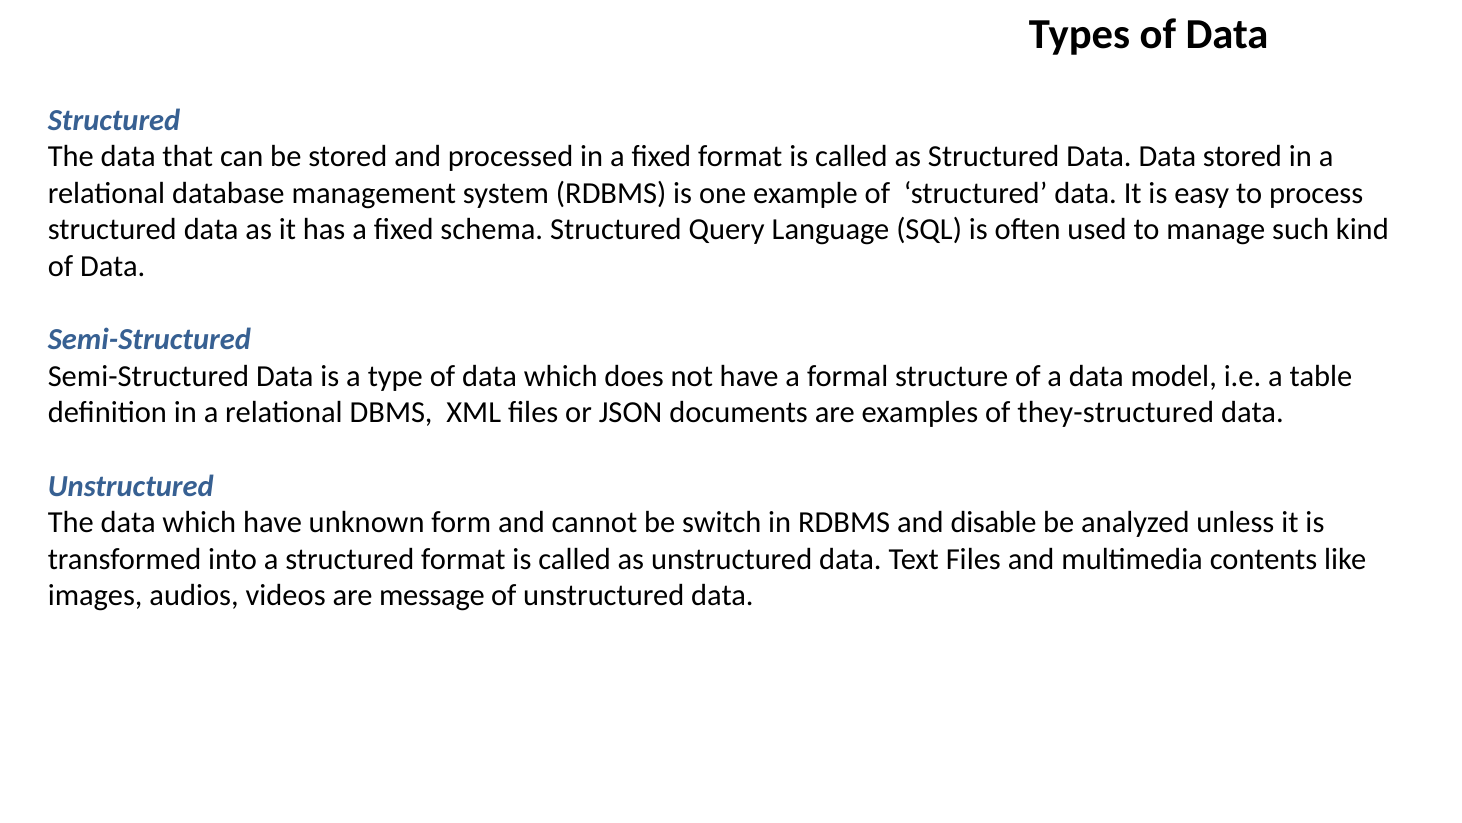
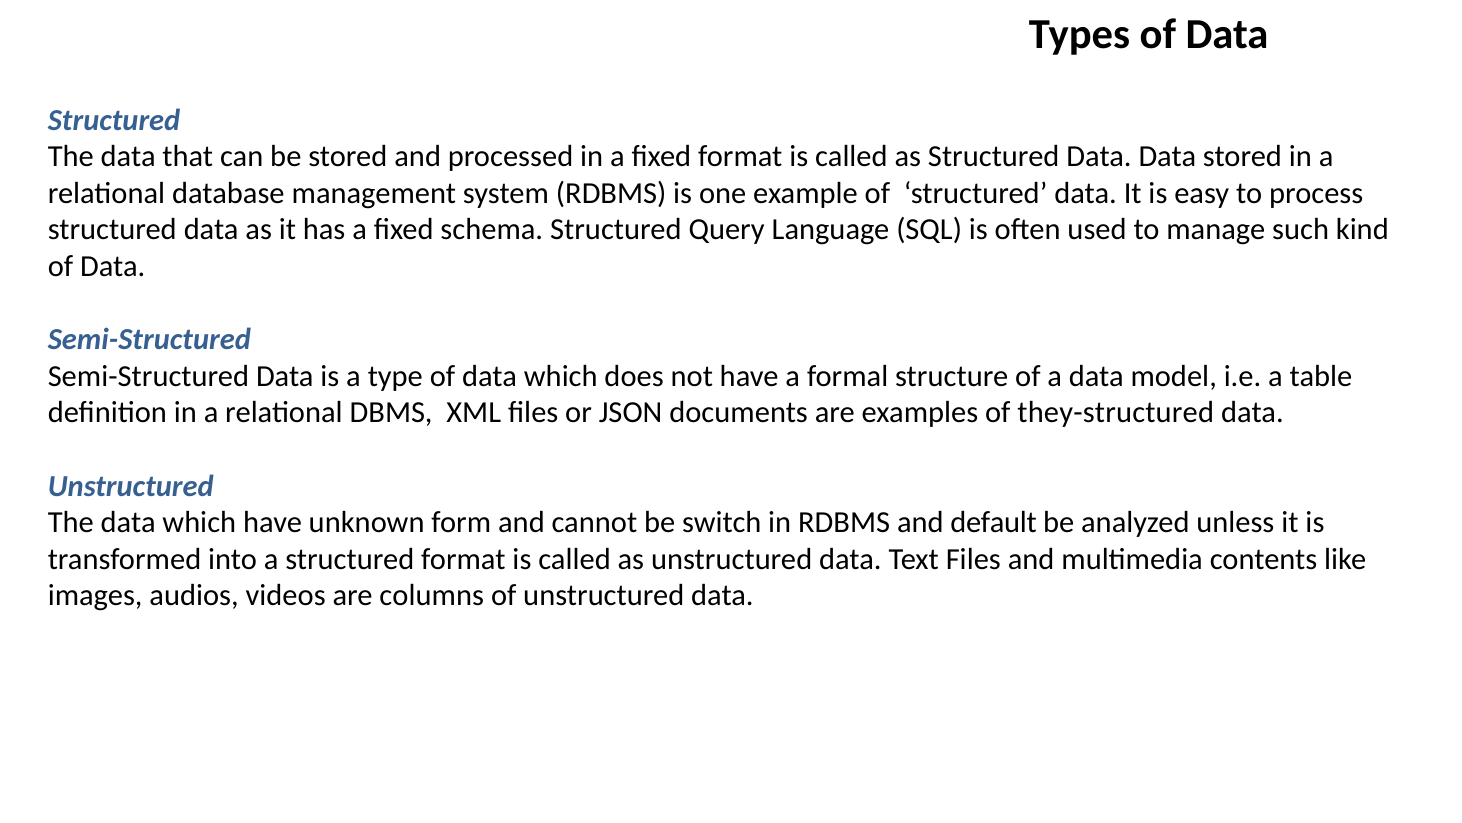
disable: disable -> default
message: message -> columns
